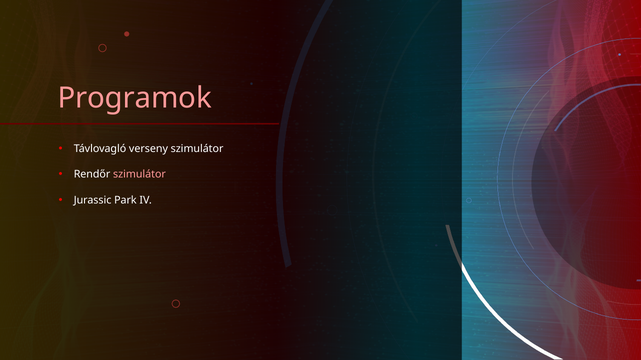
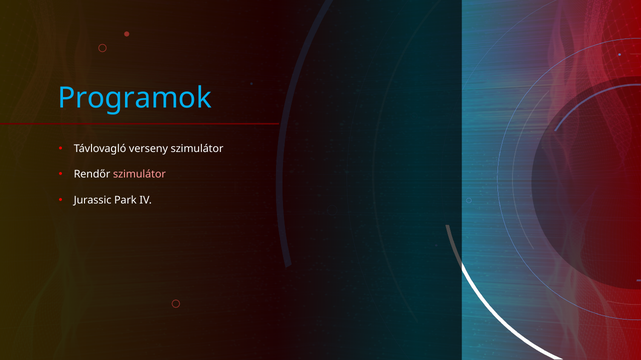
Programok colour: pink -> light blue
